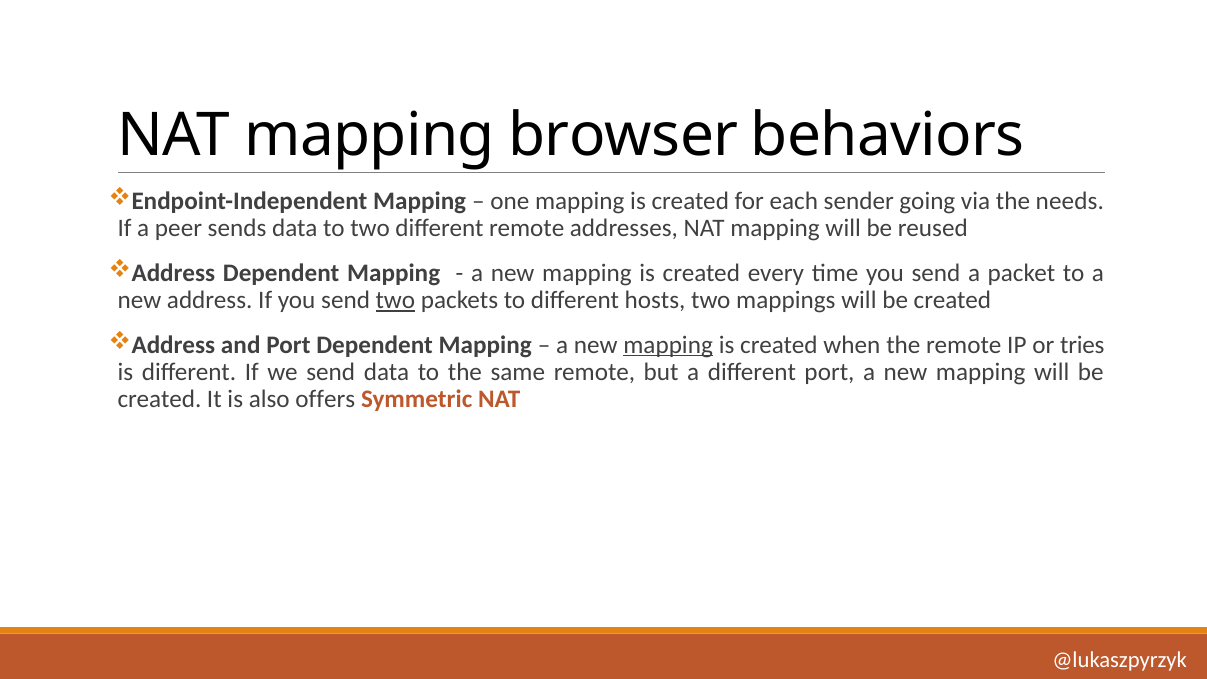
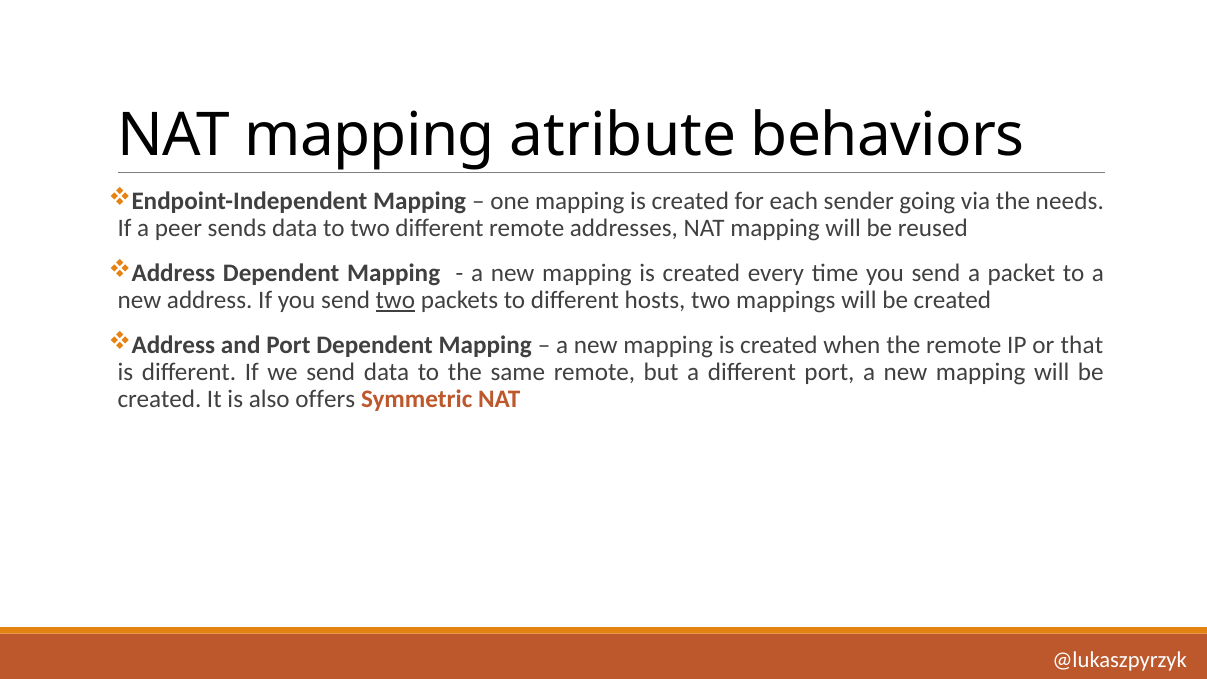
browser: browser -> atribute
mapping at (668, 345) underline: present -> none
tries: tries -> that
